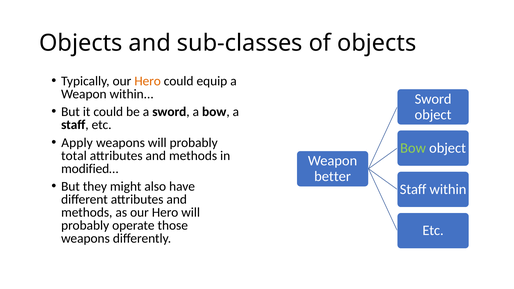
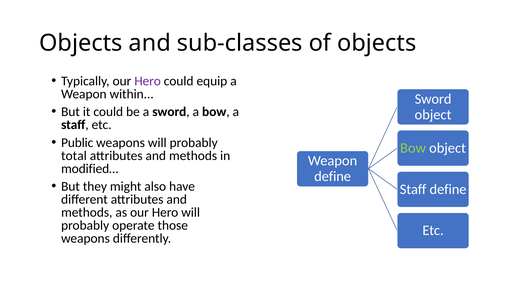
Hero at (148, 81) colour: orange -> purple
Apply: Apply -> Public
better at (333, 177): better -> define
Staff within: within -> define
